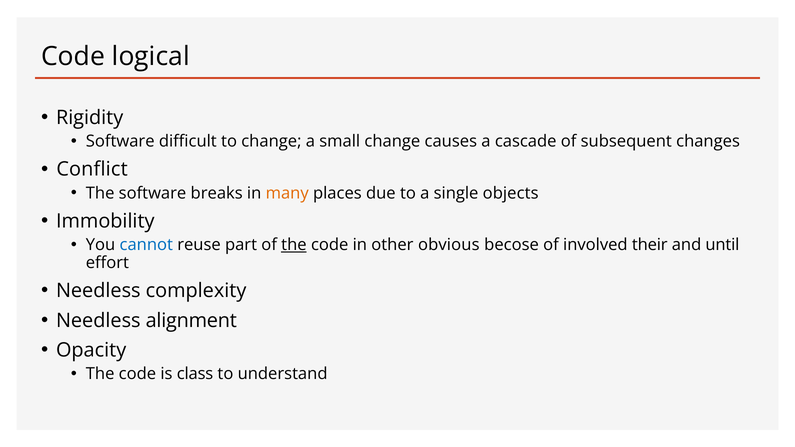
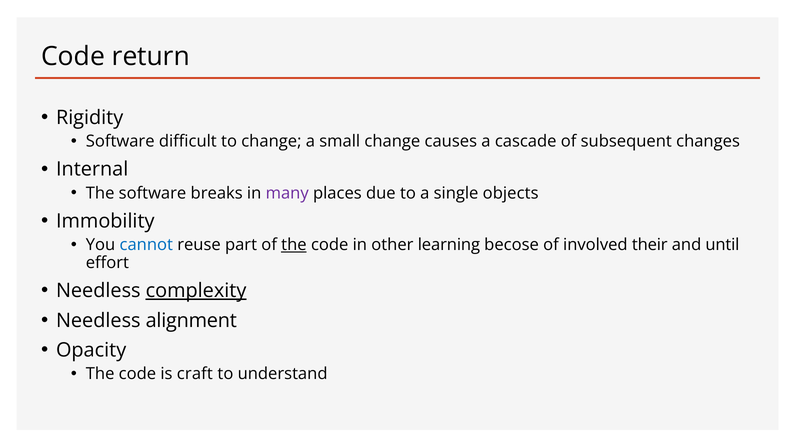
logical: logical -> return
Conflict: Conflict -> Internal
many colour: orange -> purple
obvious: obvious -> learning
complexity underline: none -> present
class: class -> craft
